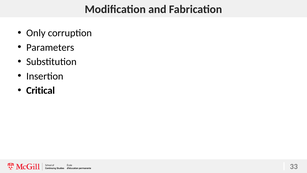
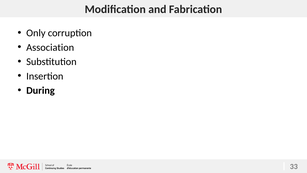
Parameters: Parameters -> Association
Critical: Critical -> During
